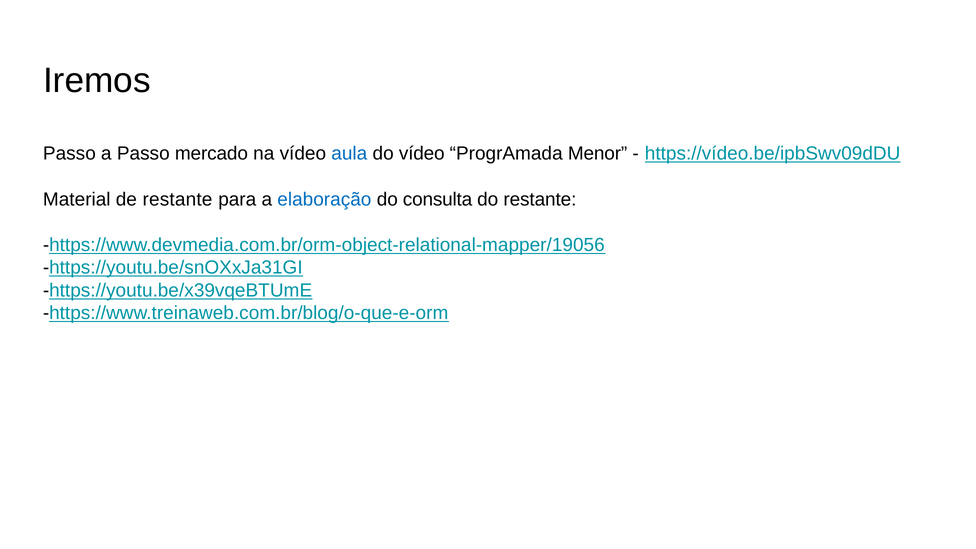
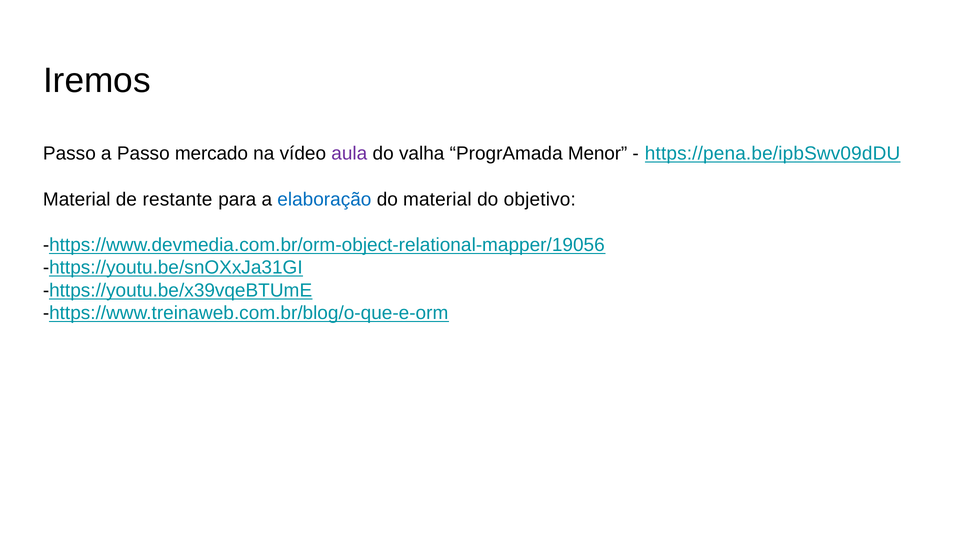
aula colour: blue -> purple
do vídeo: vídeo -> valha
https://vídeo.be/ipbSwv09dDU: https://vídeo.be/ipbSwv09dDU -> https://pena.be/ipbSwv09dDU
do consulta: consulta -> material
do restante: restante -> objetivo
